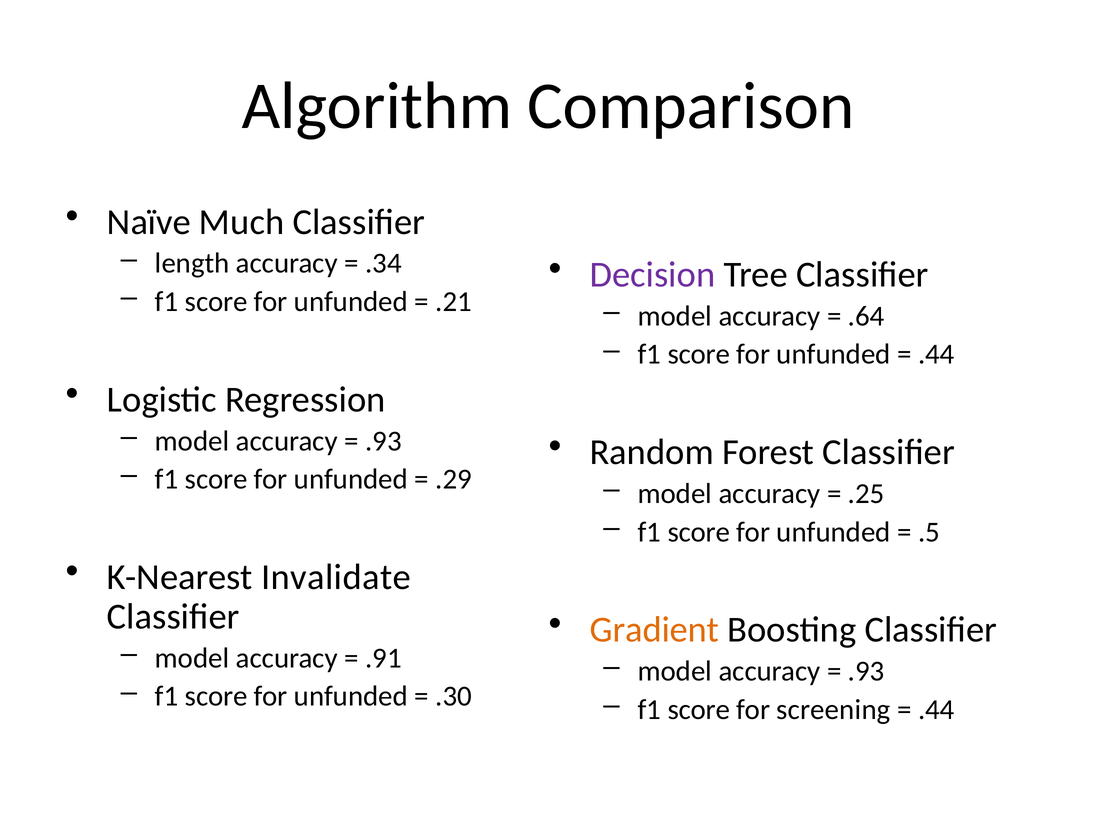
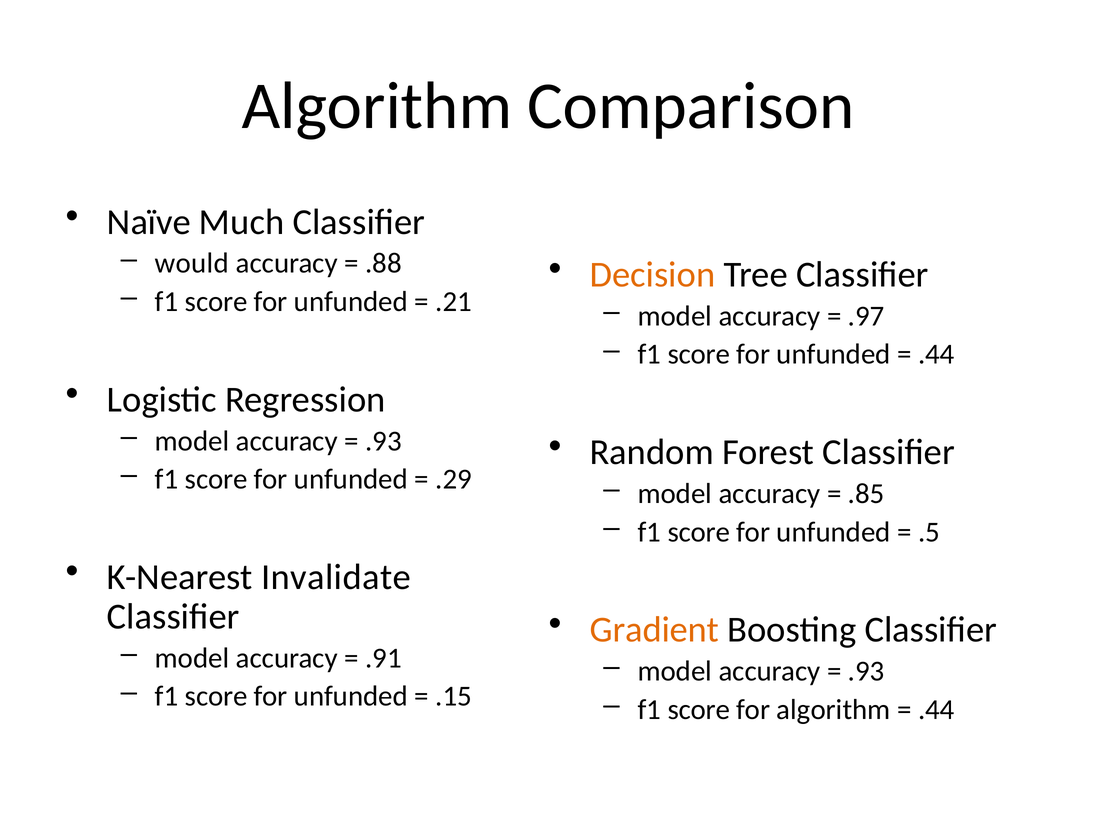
length: length -> would
.34: .34 -> .88
Decision colour: purple -> orange
.64: .64 -> .97
.25: .25 -> .85
.30: .30 -> .15
for screening: screening -> algorithm
